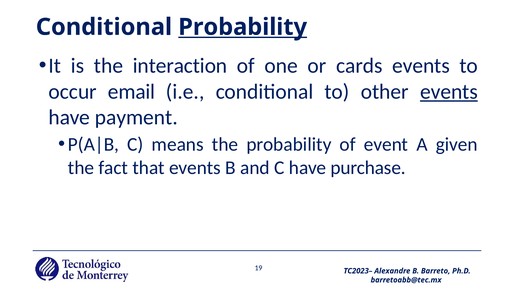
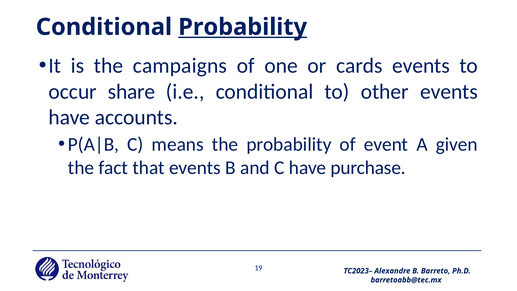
interaction: interaction -> campaigns
email: email -> share
events at (449, 92) underline: present -> none
payment: payment -> accounts
